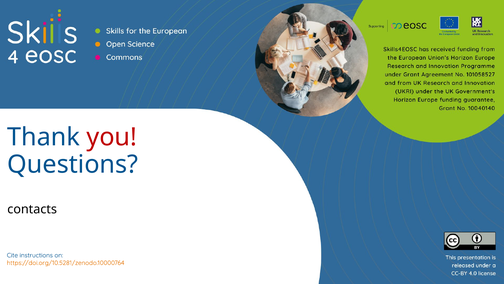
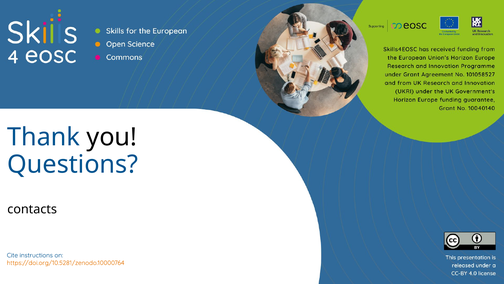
you colour: red -> black
